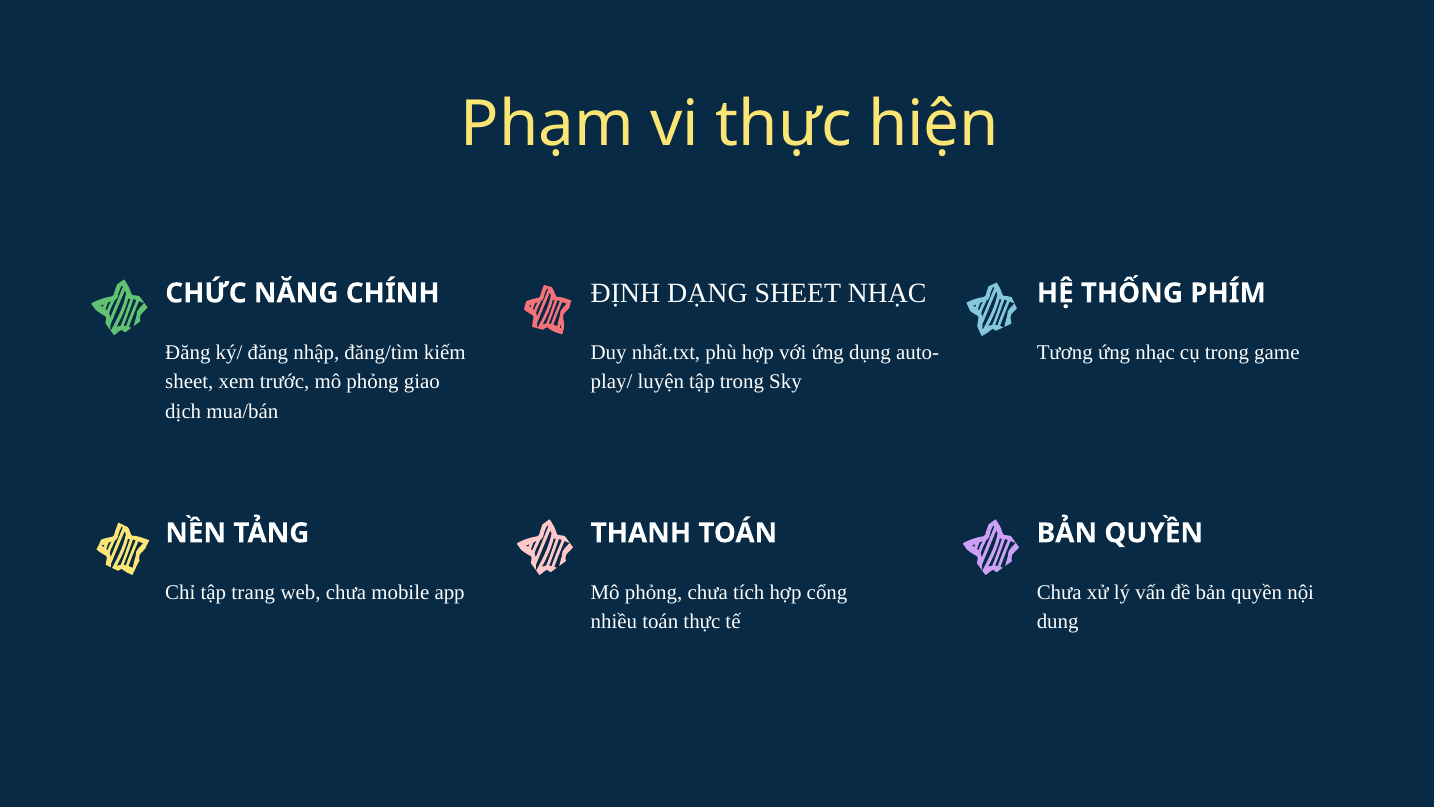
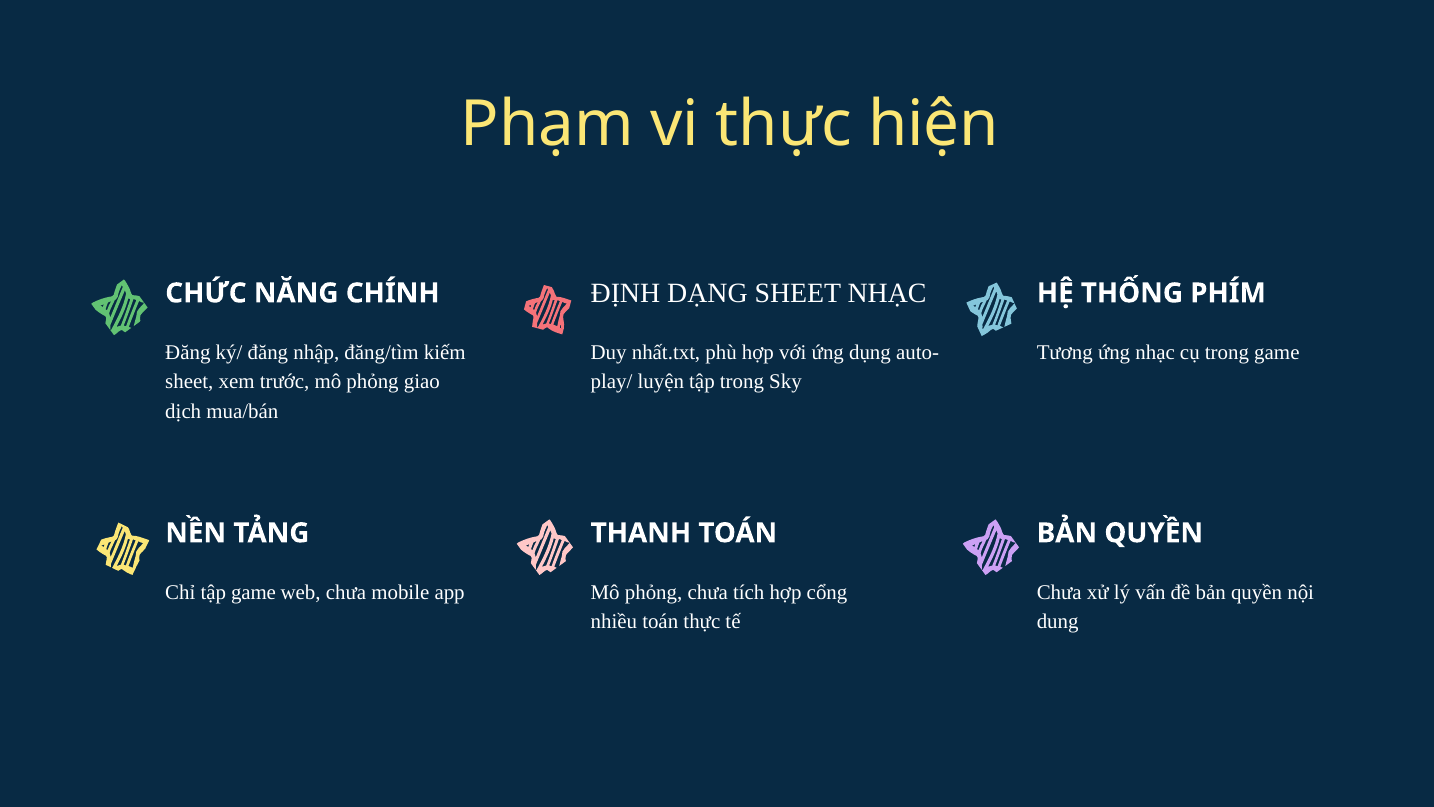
tập trang: trang -> game
